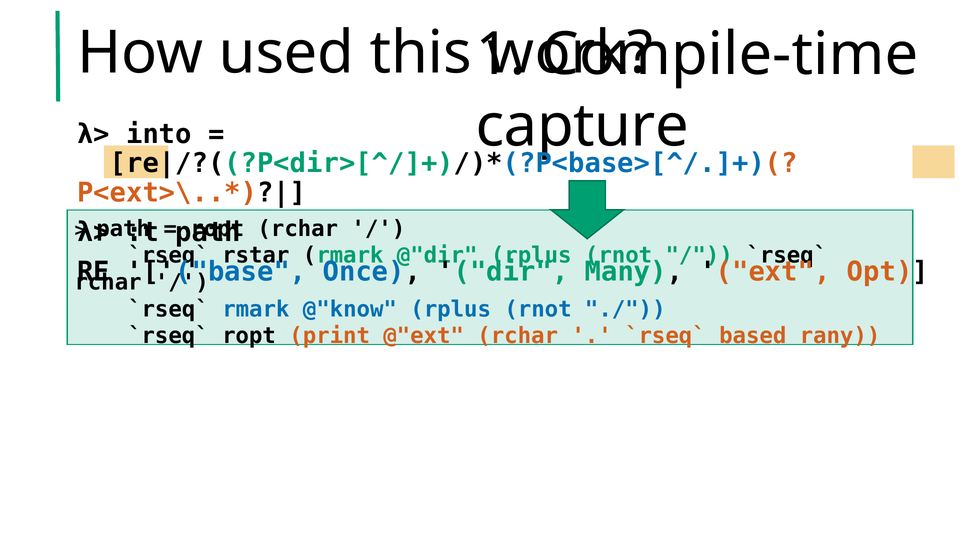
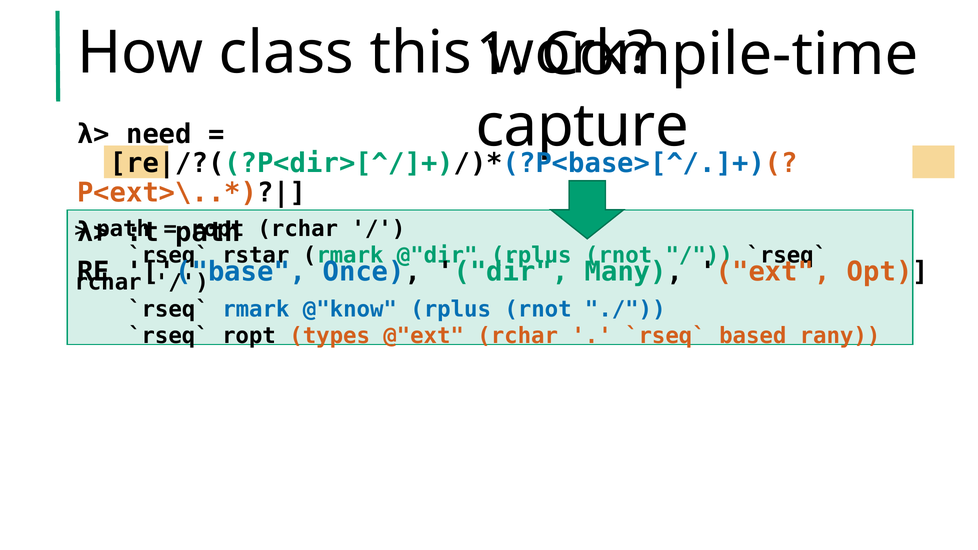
used: used -> class
into: into -> need
print: print -> types
